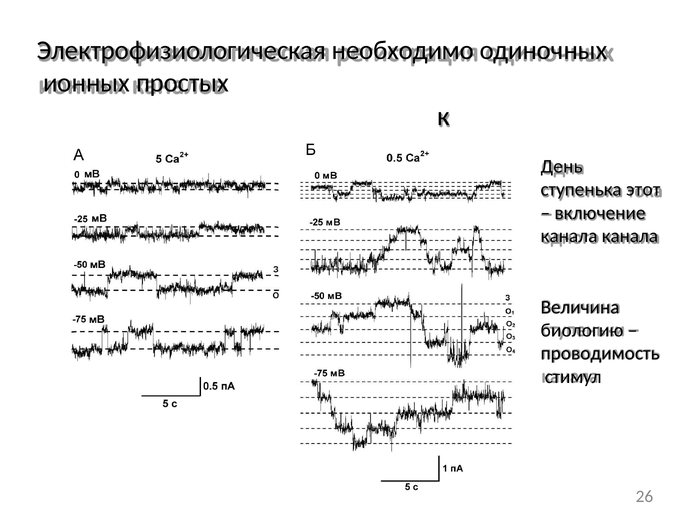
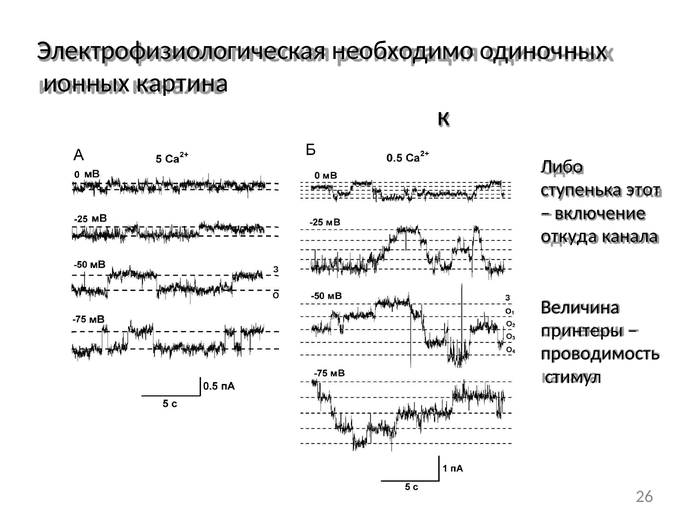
простых: простых -> картина
День: День -> Либо
канала at (569, 236): канала -> откуда
биологию: биологию -> принтеры
